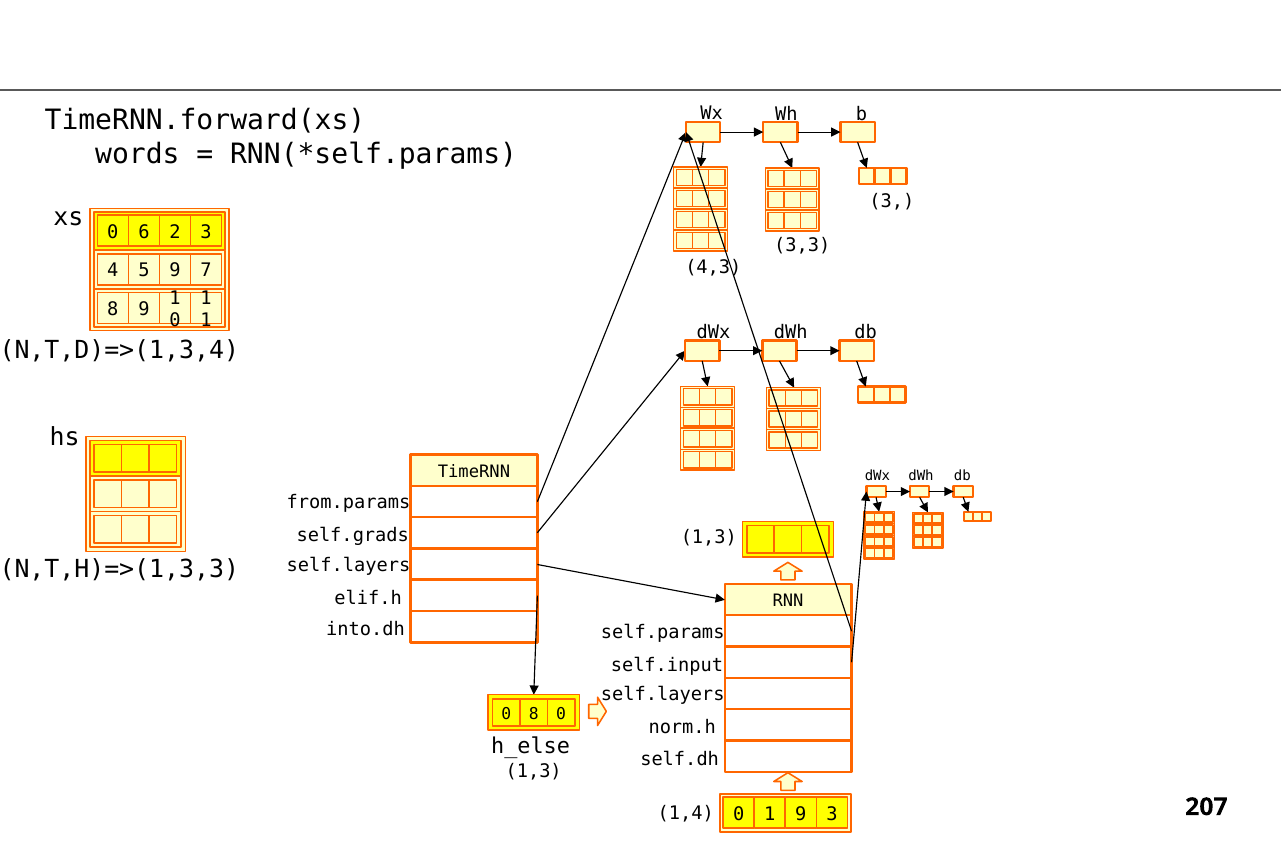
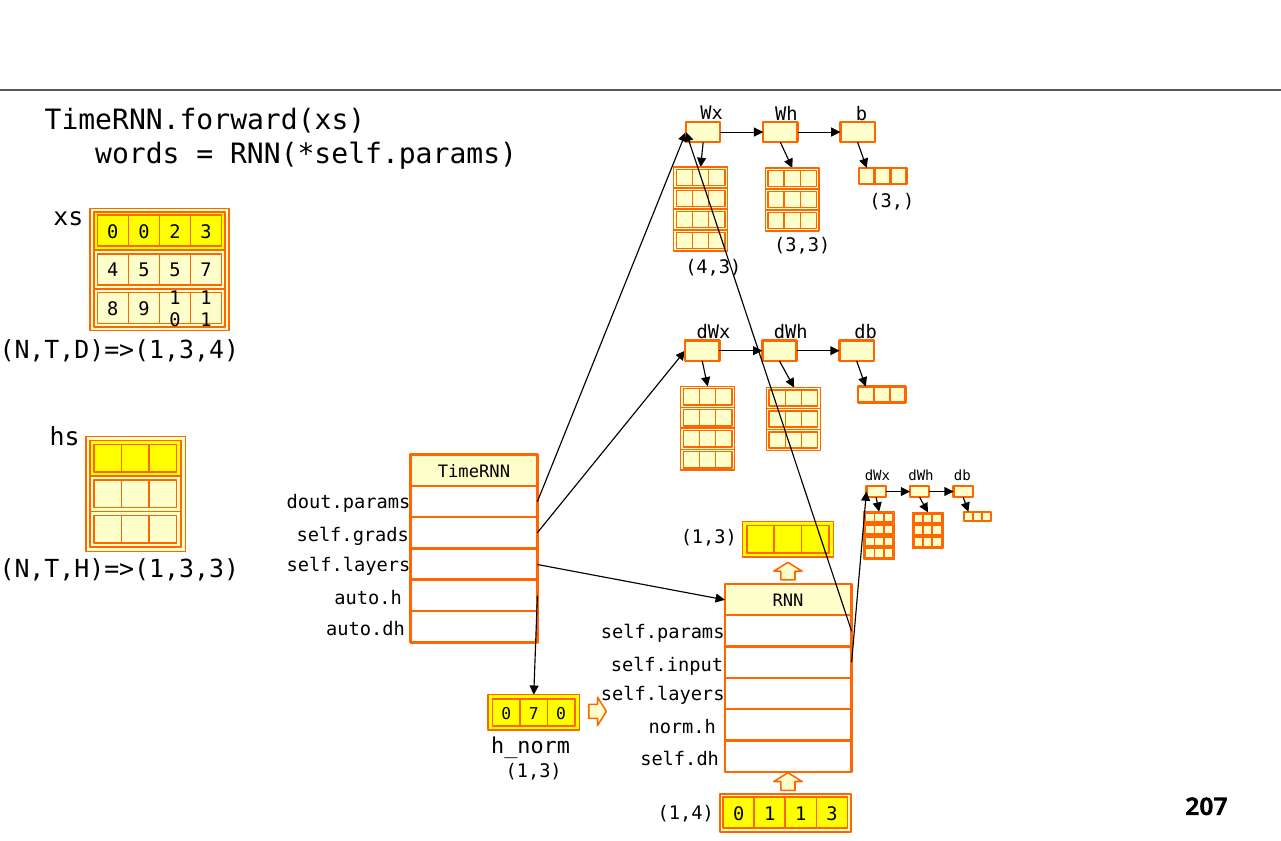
0 6: 6 -> 0
5 9: 9 -> 5
from.params: from.params -> dout.params
elif.h: elif.h -> auto.h
into.dh: into.dh -> auto.dh
0 8: 8 -> 7
h_else: h_else -> h_norm
9 at (801, 814): 9 -> 1
